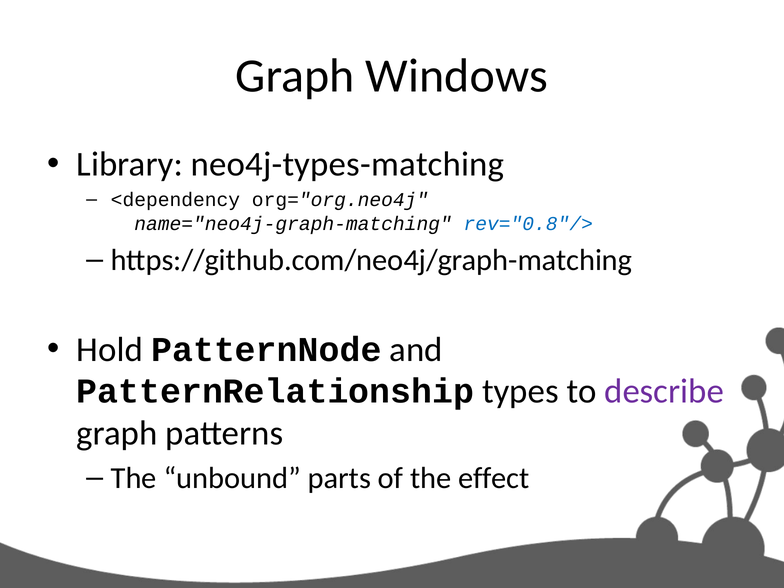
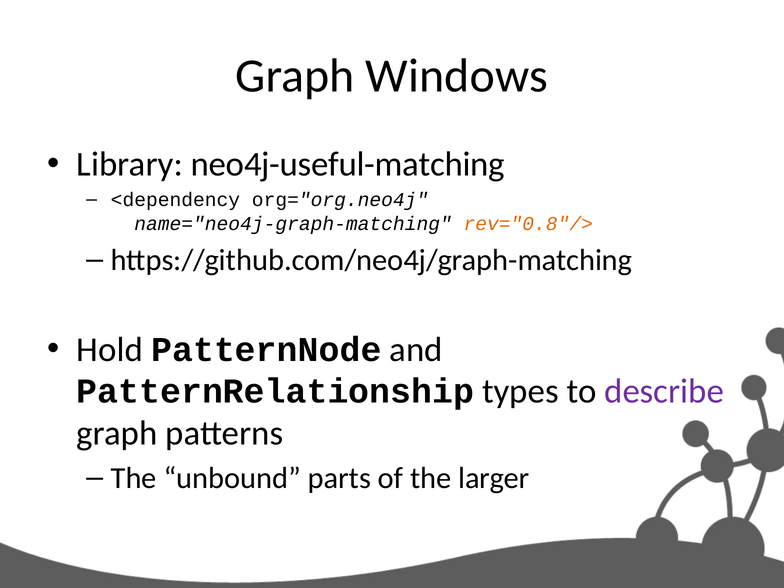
neo4j-types-matching: neo4j-types-matching -> neo4j-useful-matching
rev="0.8"/> colour: blue -> orange
effect: effect -> larger
